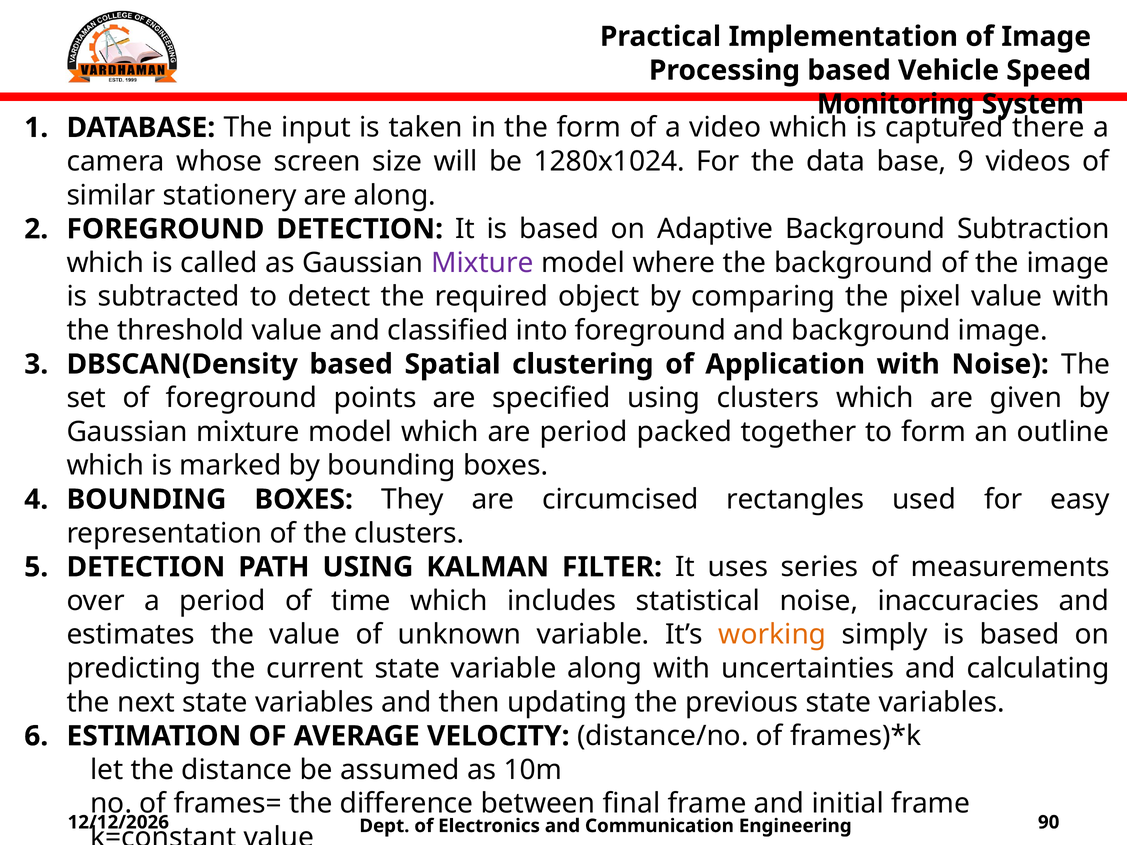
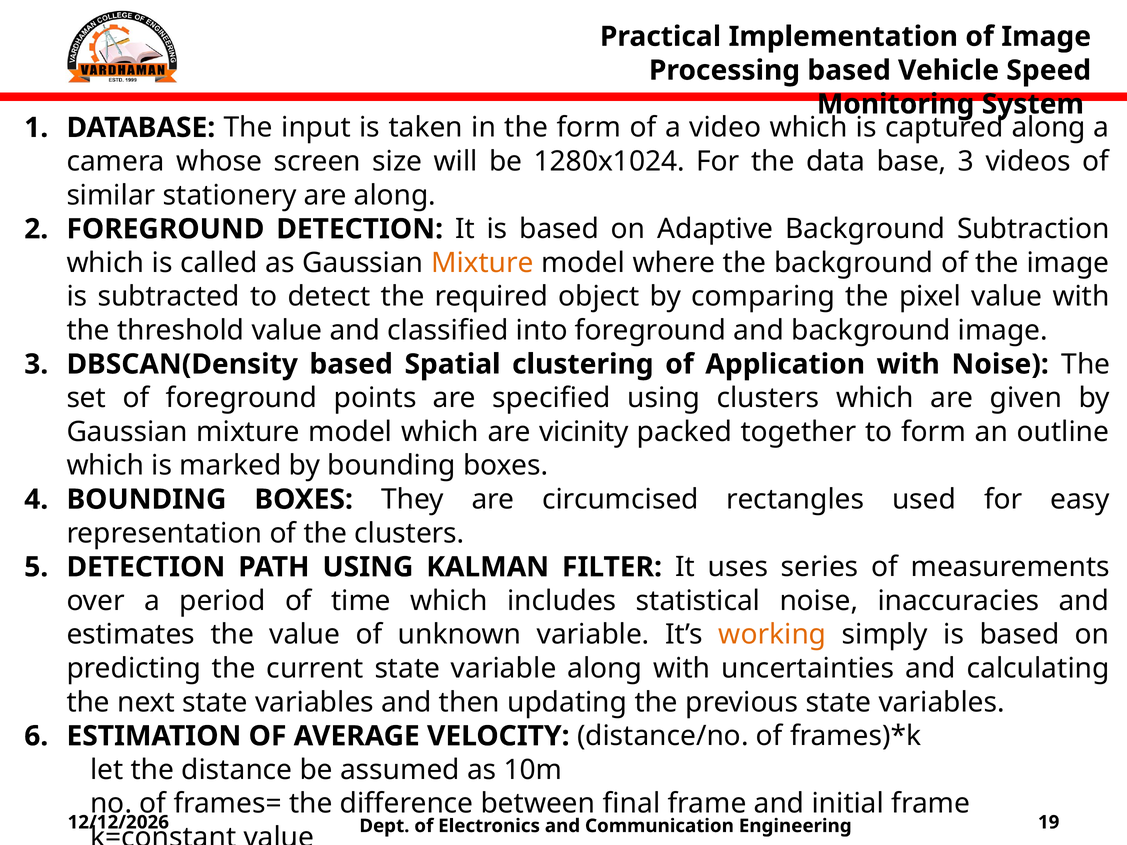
captured there: there -> along
base 9: 9 -> 3
Mixture at (482, 263) colour: purple -> orange
are period: period -> vicinity
90: 90 -> 19
